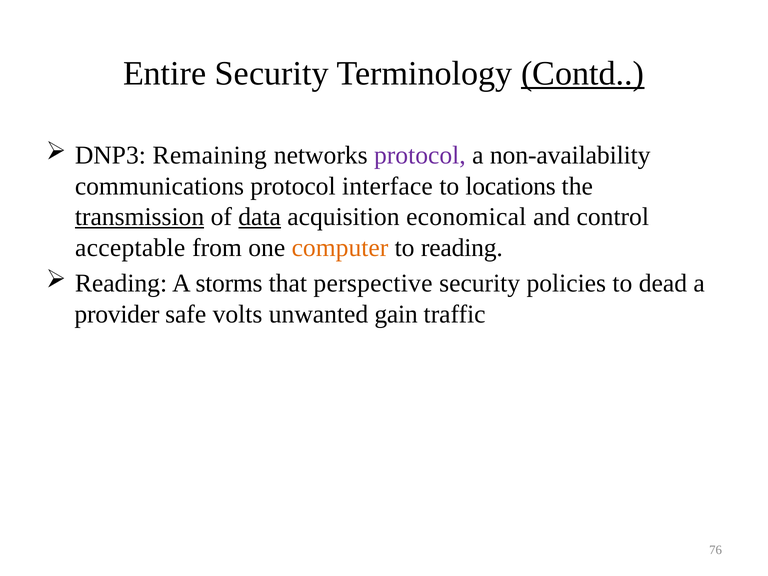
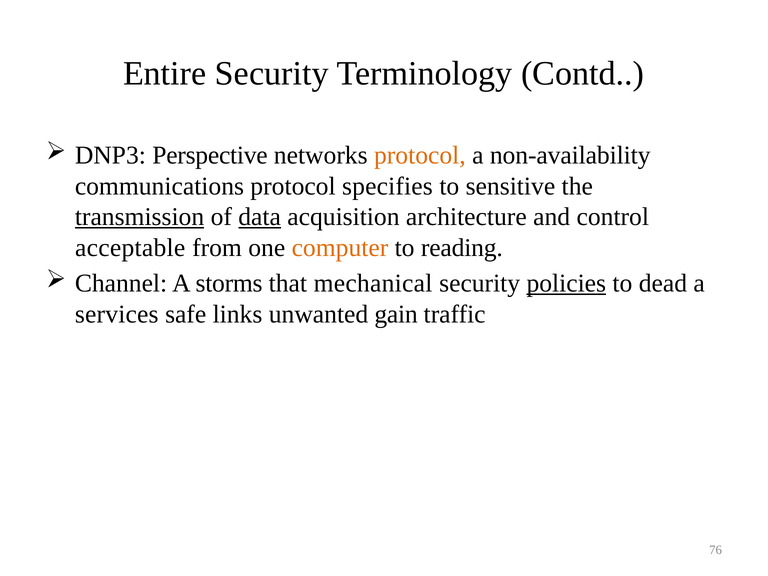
Contd underline: present -> none
Remaining: Remaining -> Perspective
protocol at (420, 155) colour: purple -> orange
interface: interface -> specifies
locations: locations -> sensitive
economical: economical -> architecture
Reading at (121, 283): Reading -> Channel
perspective: perspective -> mechanical
policies underline: none -> present
provider: provider -> services
volts: volts -> links
